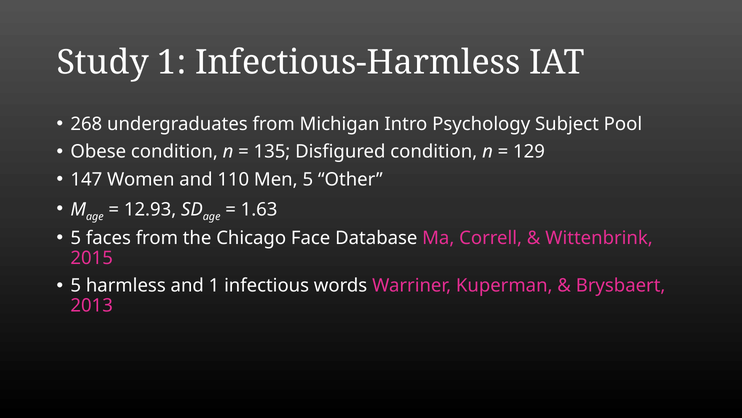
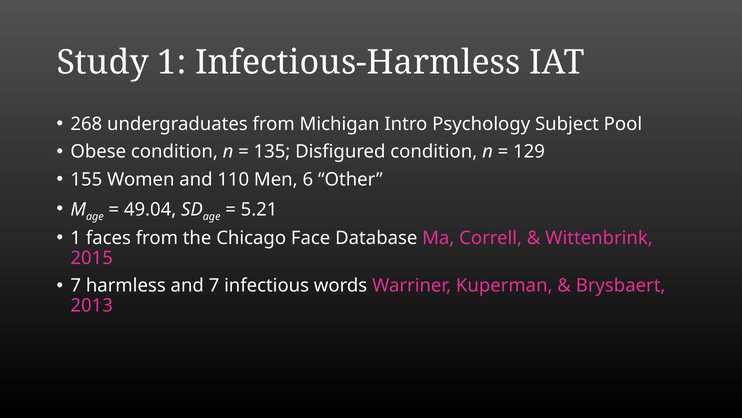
147: 147 -> 155
Men 5: 5 -> 6
12.93: 12.93 -> 49.04
1.63: 1.63 -> 5.21
5 at (76, 238): 5 -> 1
5 at (76, 285): 5 -> 7
and 1: 1 -> 7
